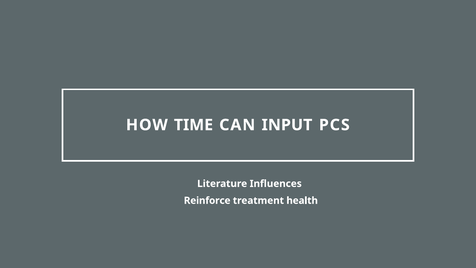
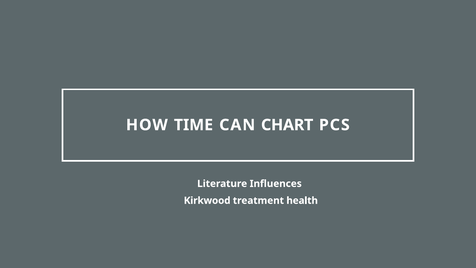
INPUT: INPUT -> CHART
Reinforce: Reinforce -> Kirkwood
